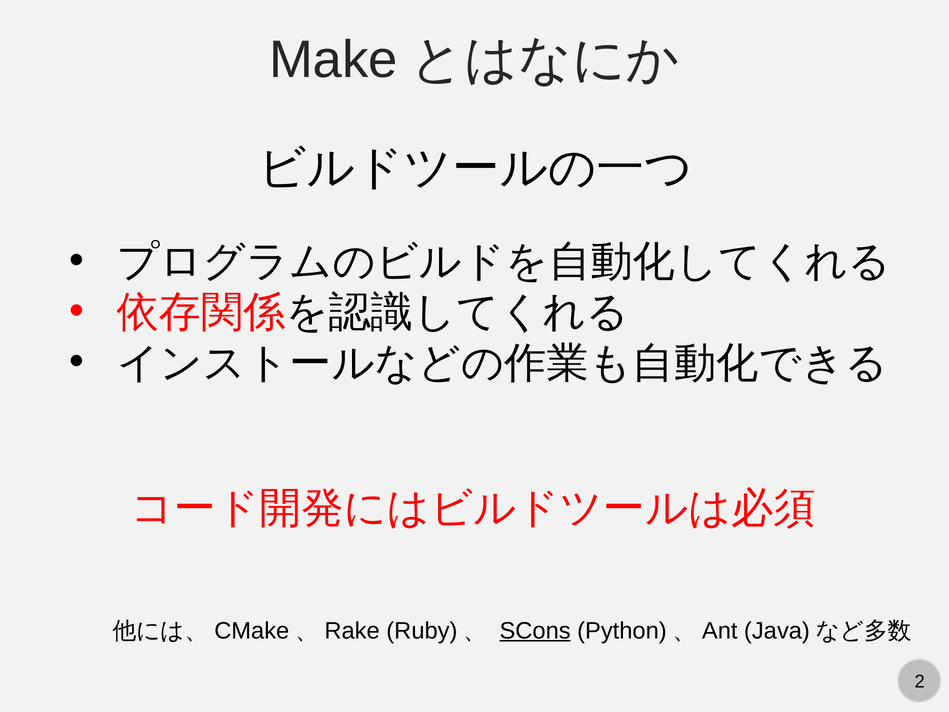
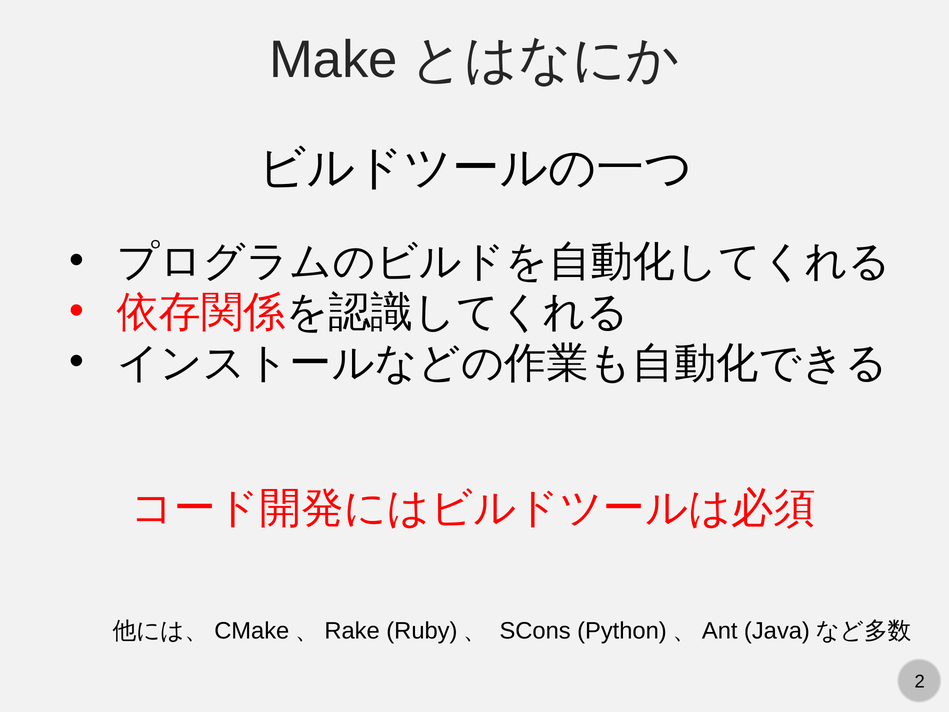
SCons underline: present -> none
